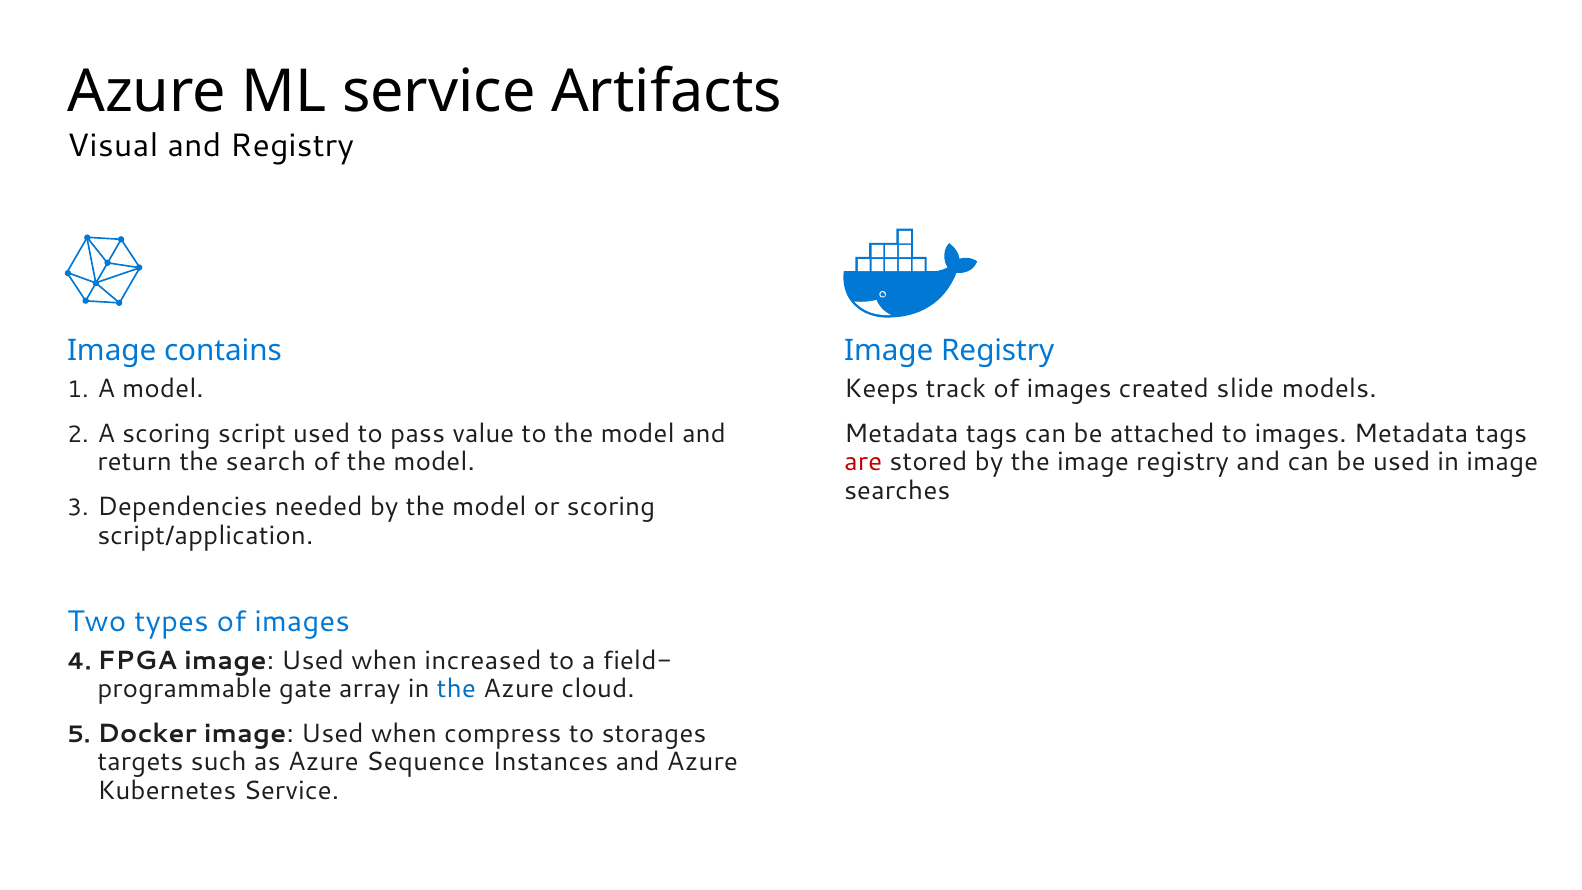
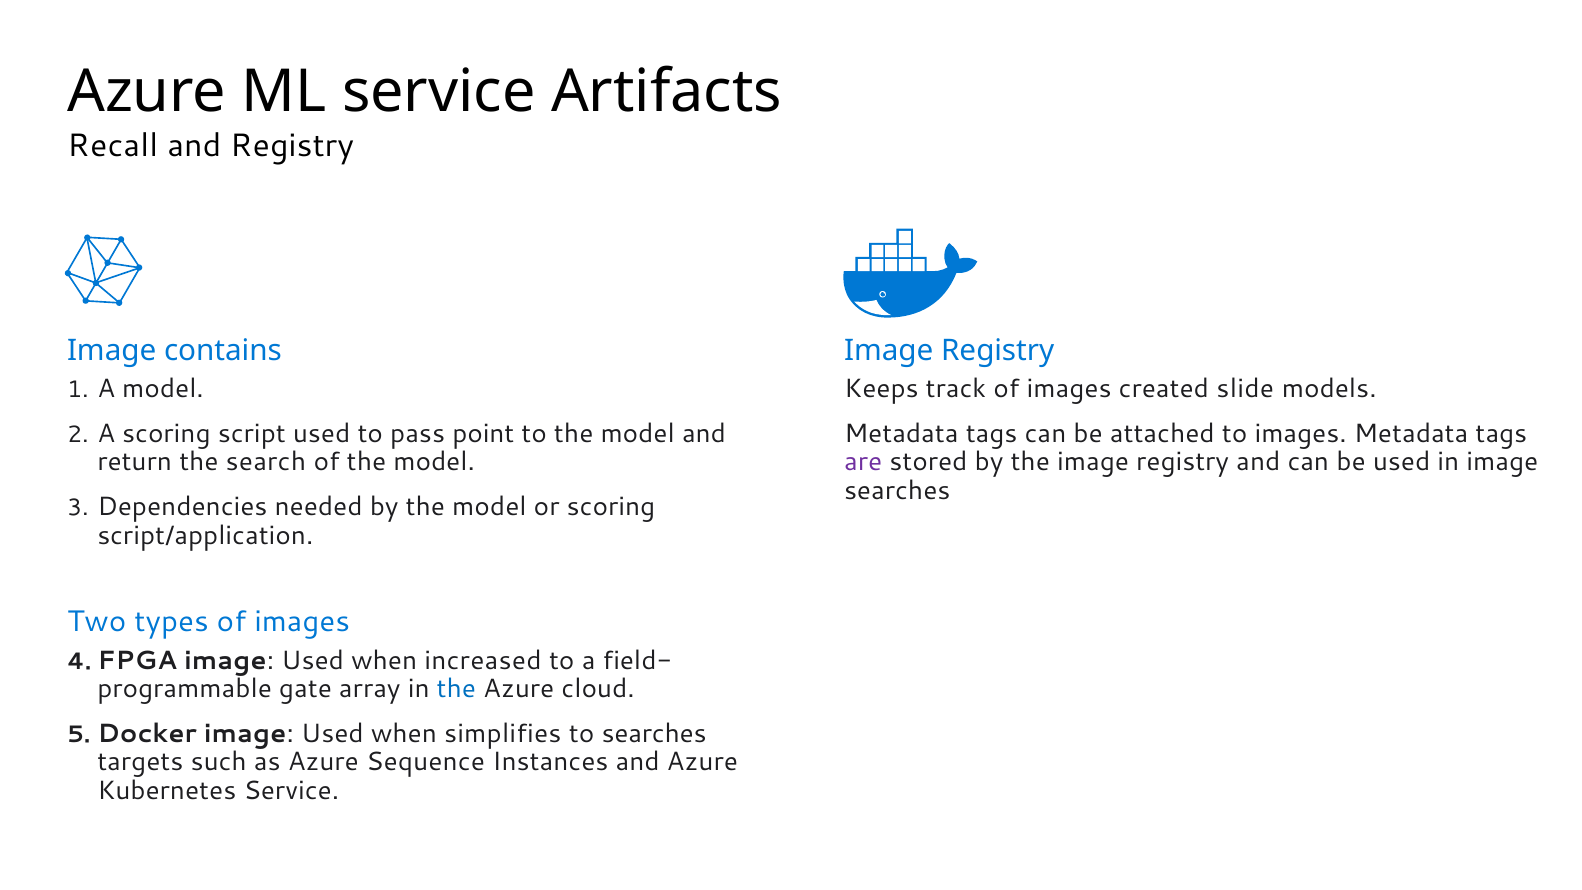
Visual: Visual -> Recall
value: value -> point
are colour: red -> purple
compress: compress -> simplifies
to storages: storages -> searches
